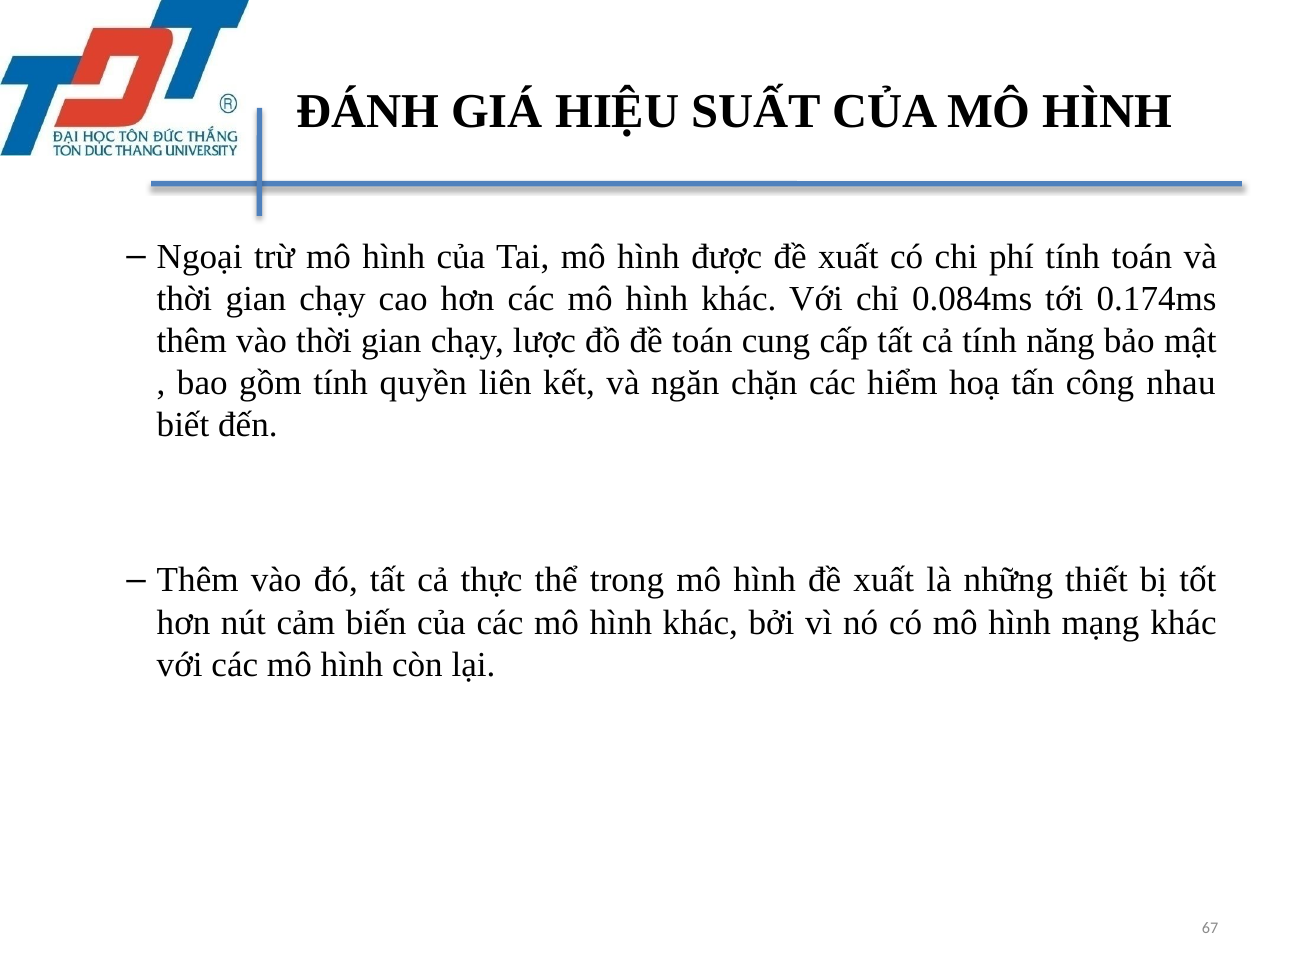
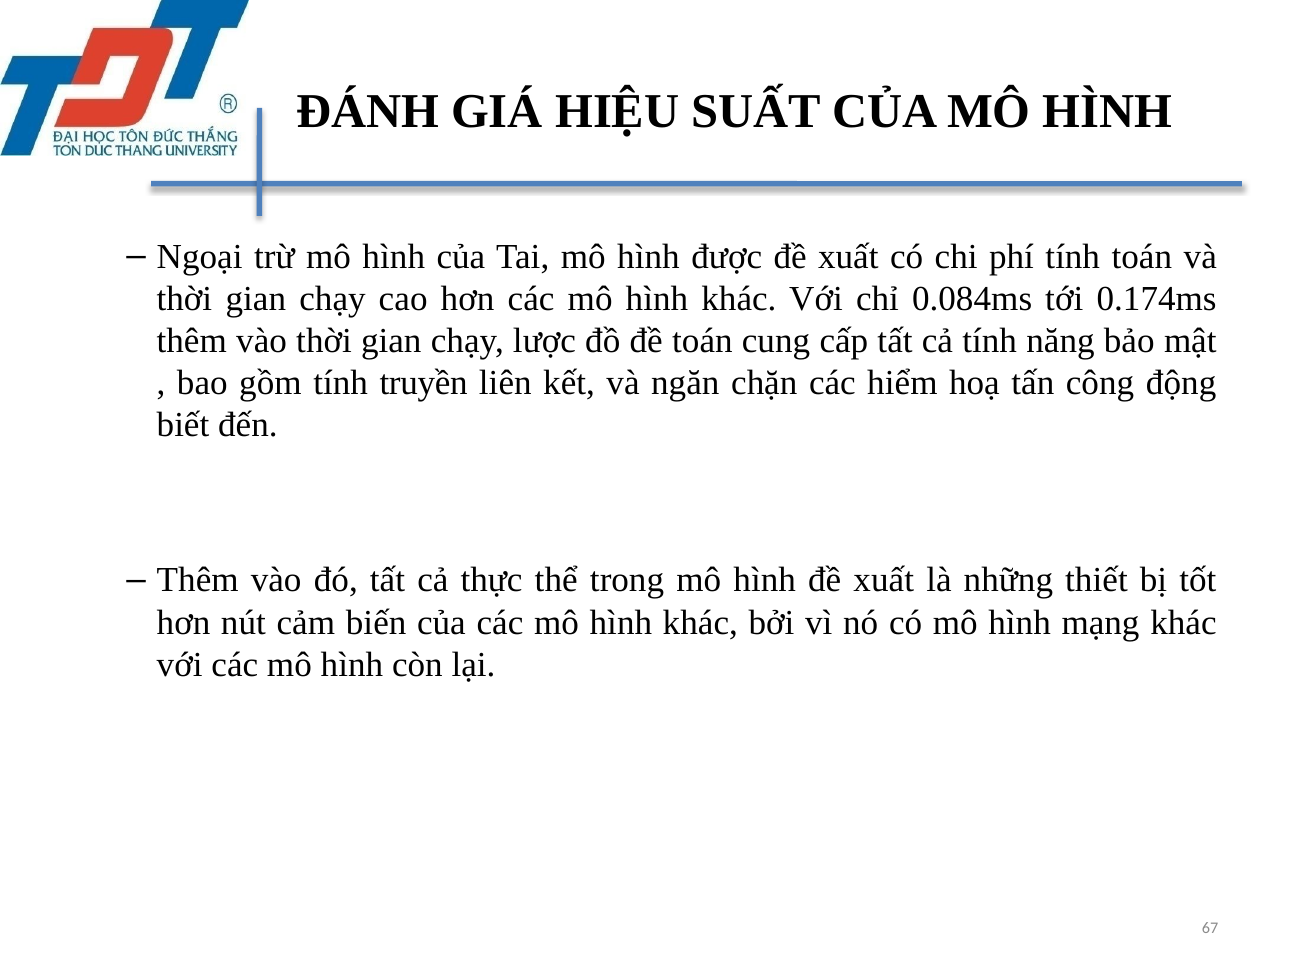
quyền: quyền -> truyền
nhau: nhau -> động
